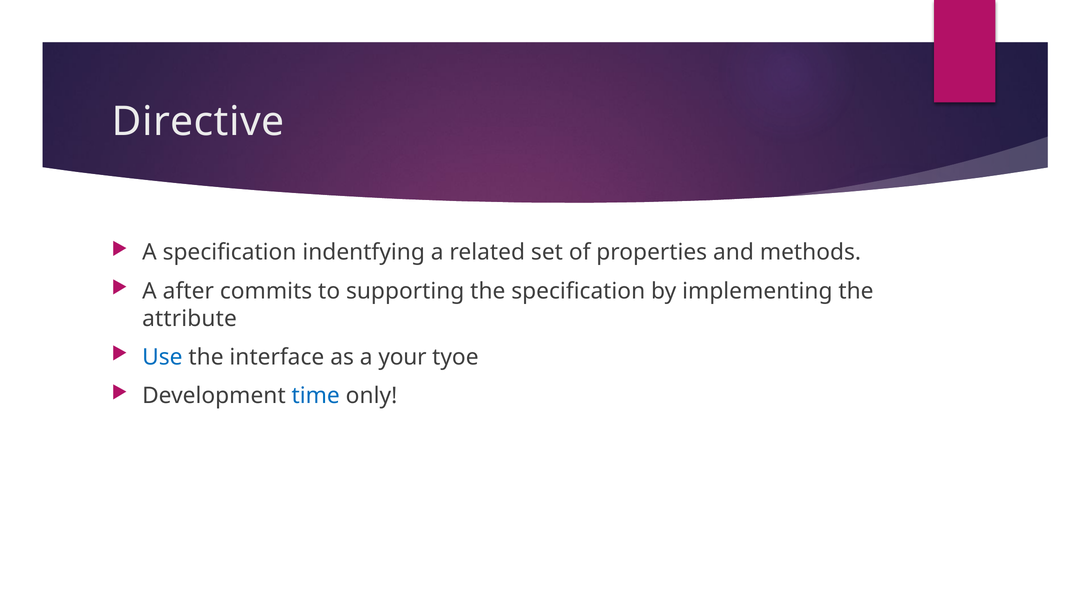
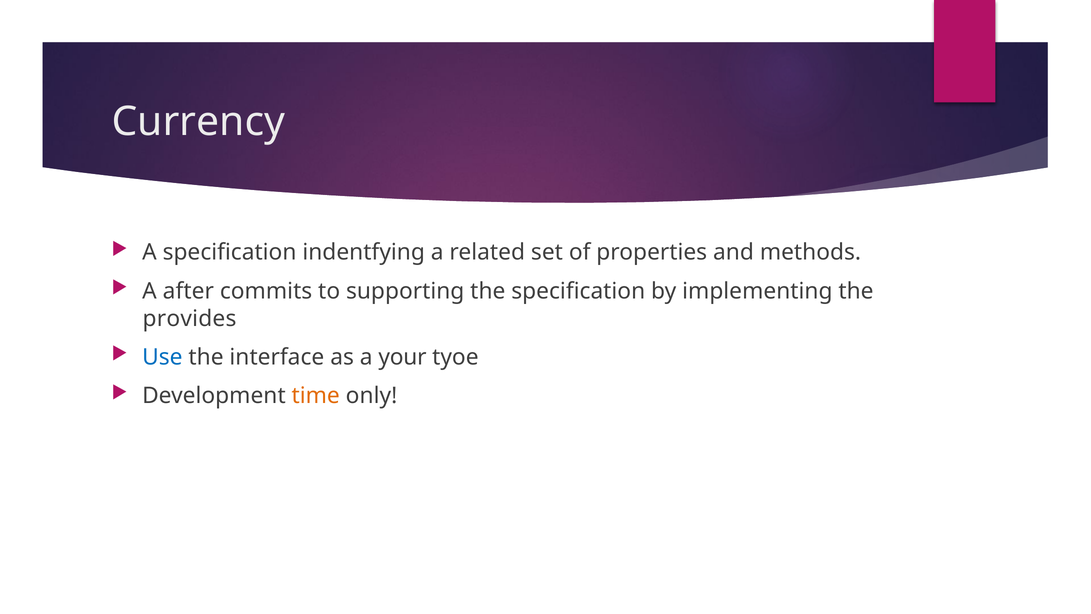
Directive: Directive -> Currency
attribute: attribute -> provides
time colour: blue -> orange
